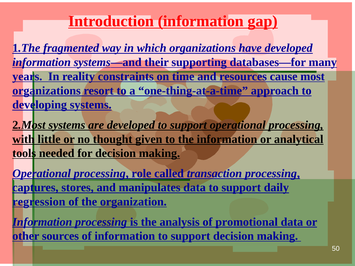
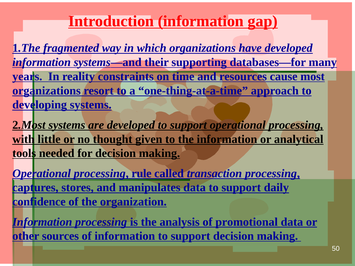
role: role -> rule
regression: regression -> confidence
